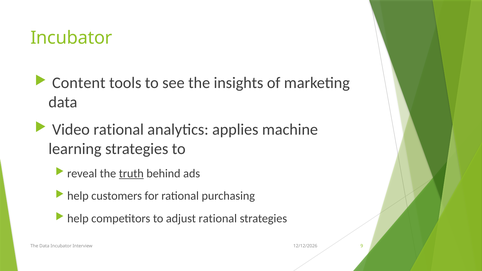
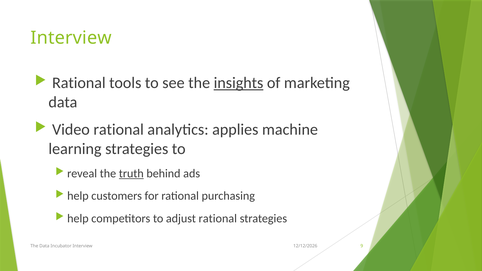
Incubator at (71, 38): Incubator -> Interview
Content at (79, 83): Content -> Rational
insights underline: none -> present
